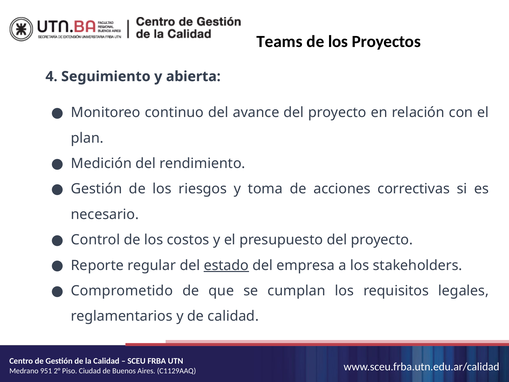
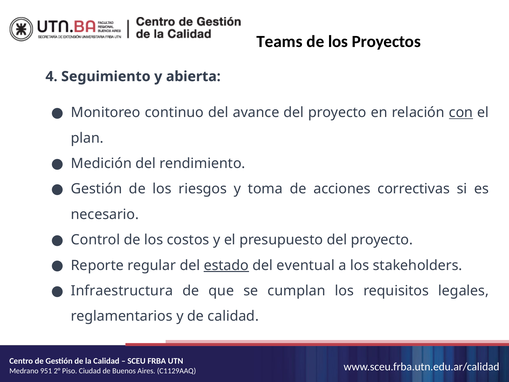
con underline: none -> present
empresa: empresa -> eventual
Comprometido: Comprometido -> Infraestructura
